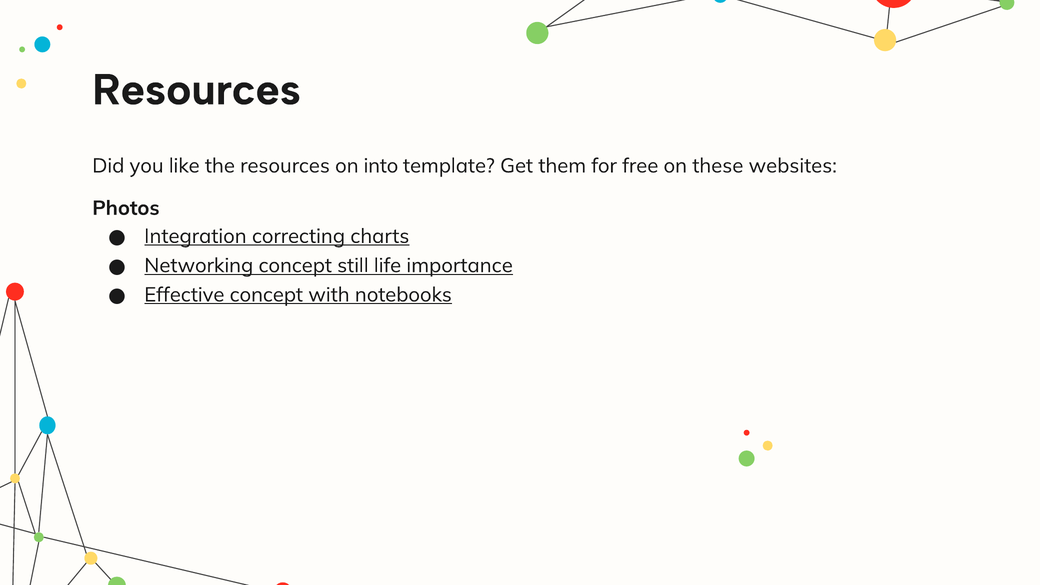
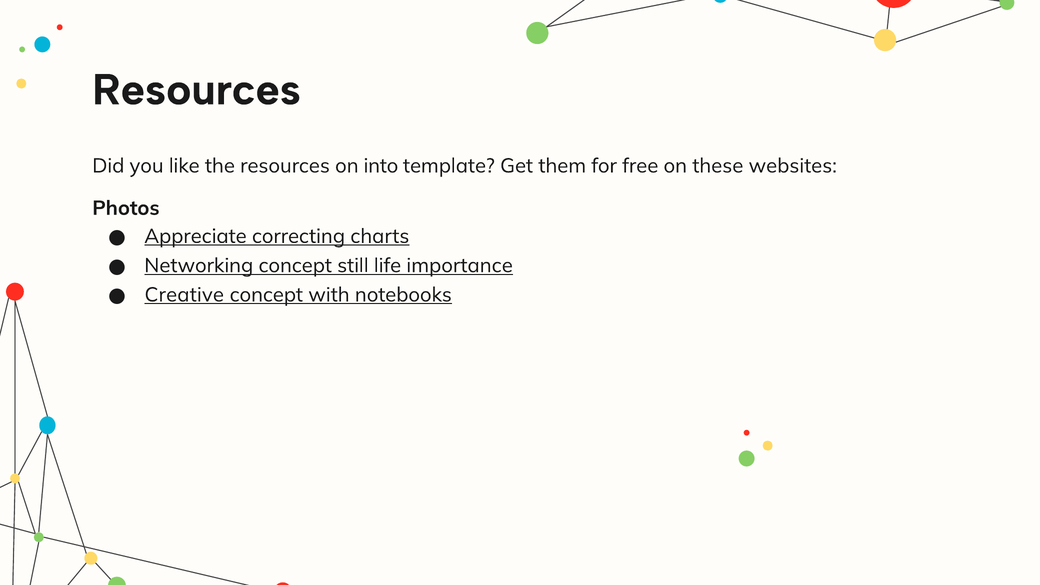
Integration: Integration -> Appreciate
Effective: Effective -> Creative
